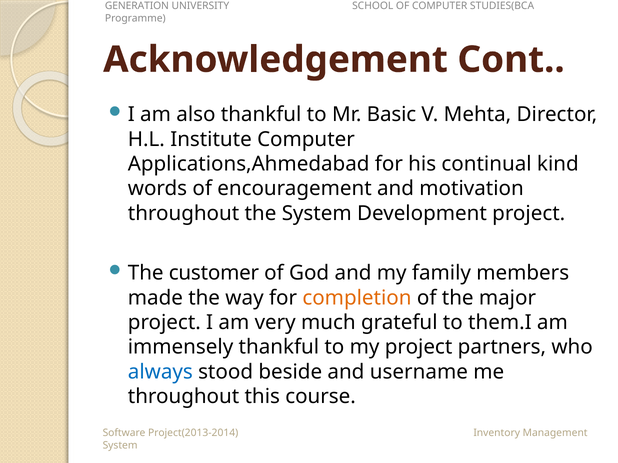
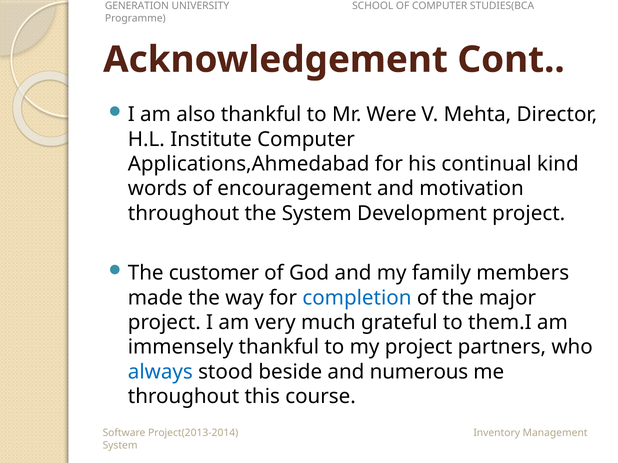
Basic: Basic -> Were
completion colour: orange -> blue
username: username -> numerous
